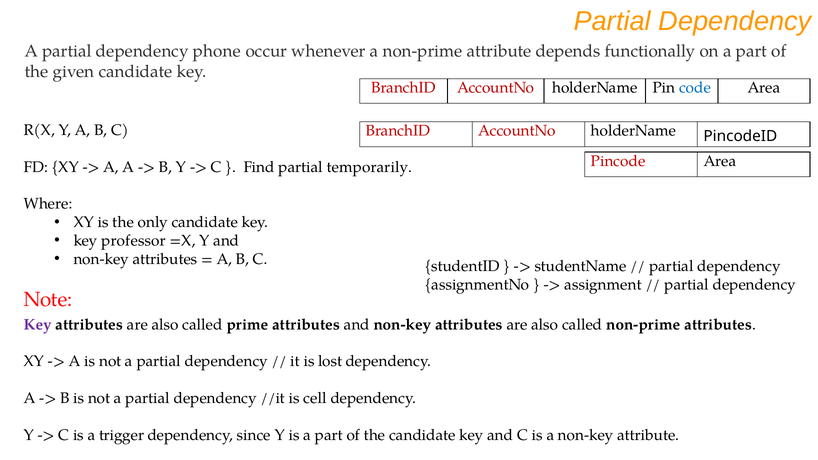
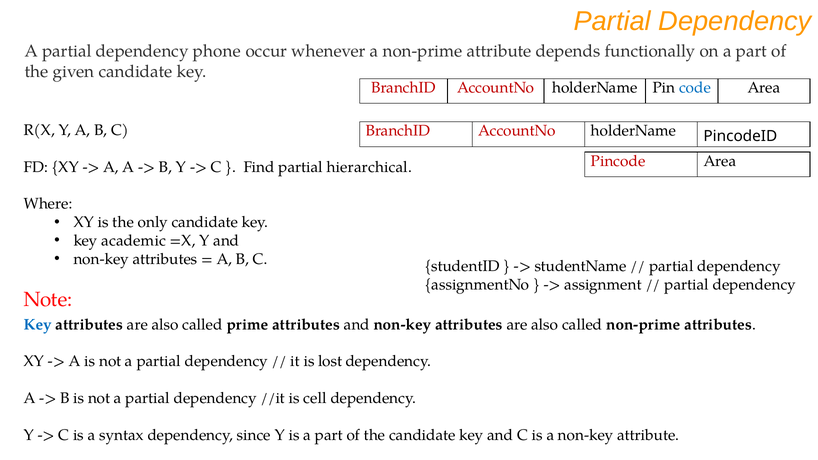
temporarily: temporarily -> hierarchical
professor: professor -> academic
Key at (38, 325) colour: purple -> blue
trigger: trigger -> syntax
